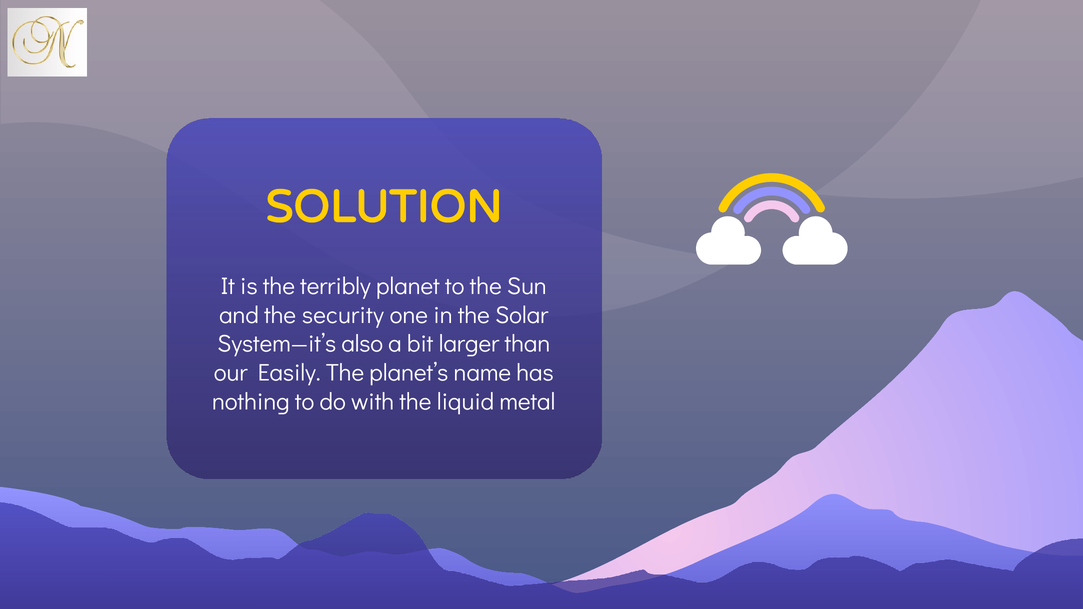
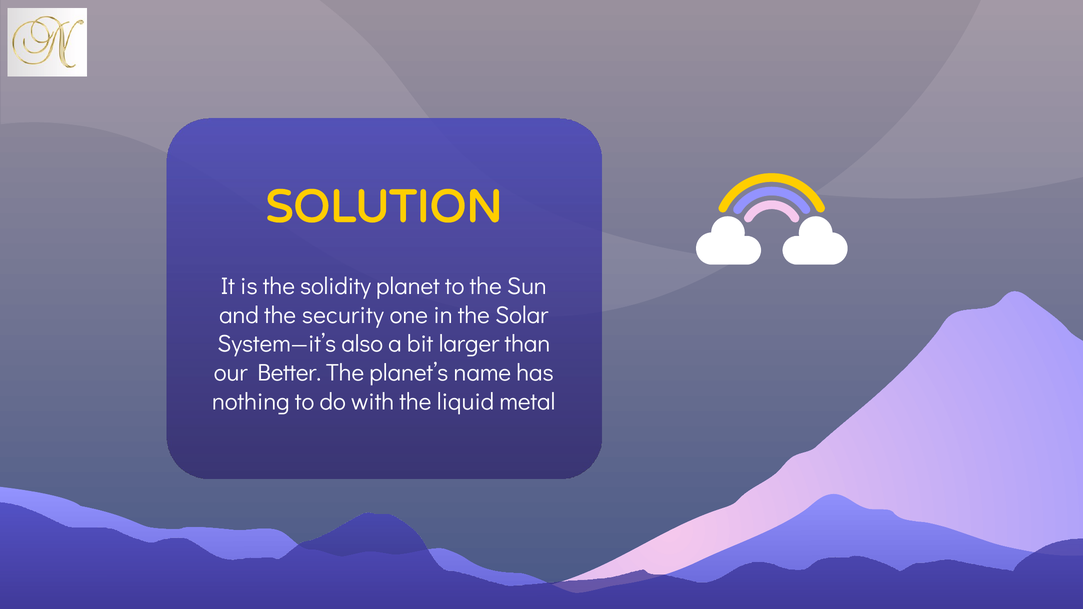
terribly: terribly -> solidity
Easily: Easily -> Better
